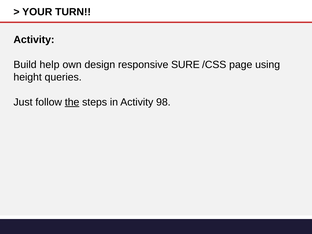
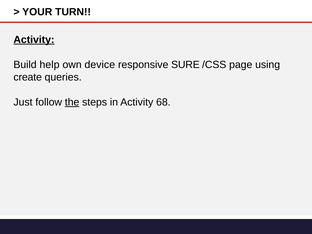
Activity at (34, 40) underline: none -> present
design: design -> device
height: height -> create
98: 98 -> 68
